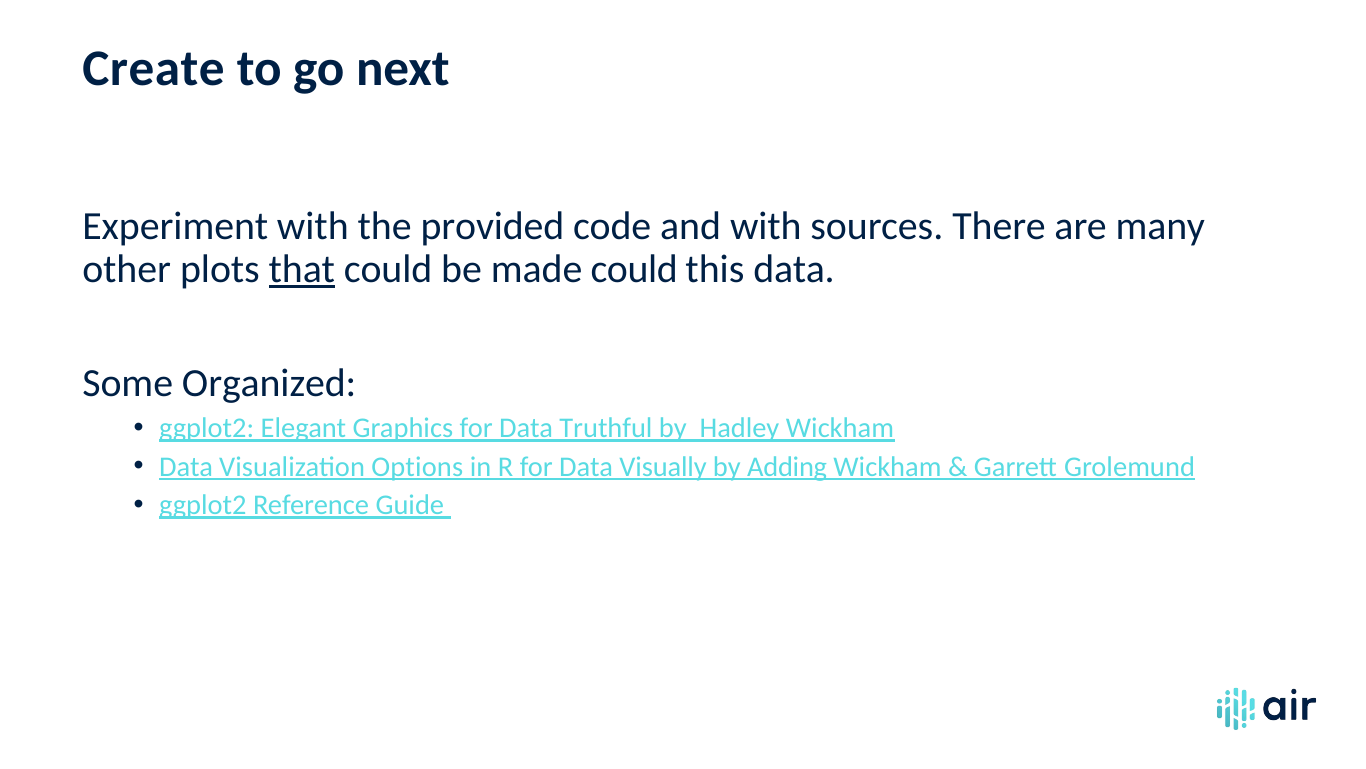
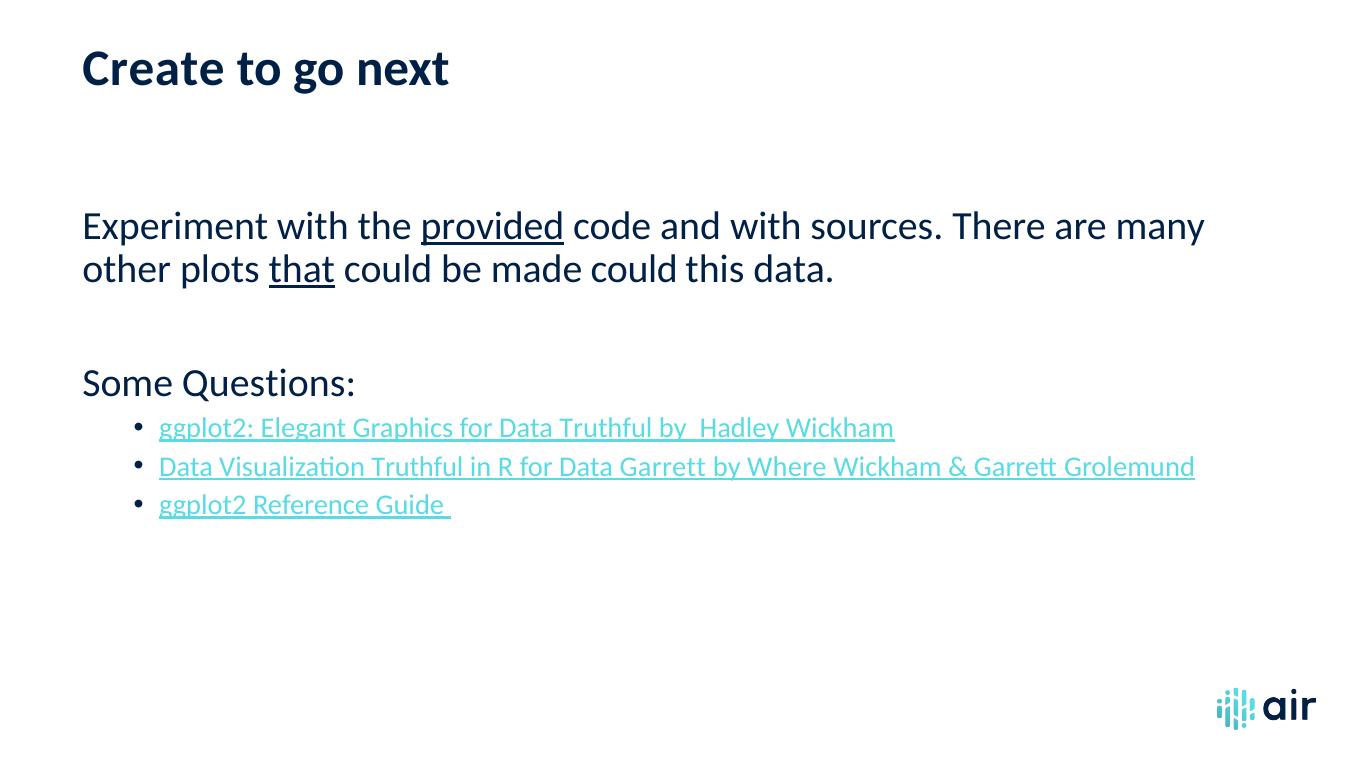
provided underline: none -> present
Organized: Organized -> Questions
Visualization Options: Options -> Truthful
Data Visually: Visually -> Garrett
Adding: Adding -> Where
